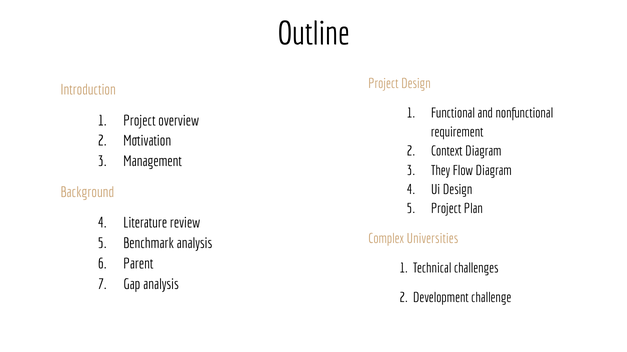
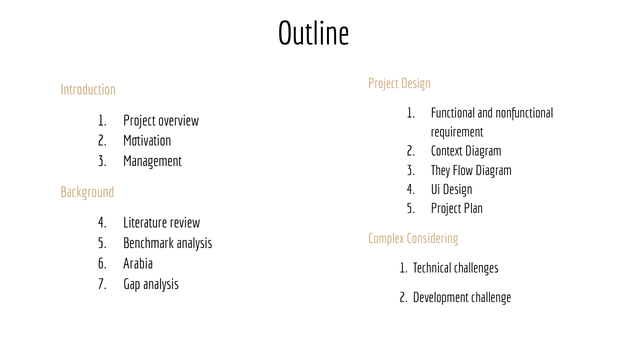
Universities: Universities -> Considering
Parent: Parent -> Arabia
